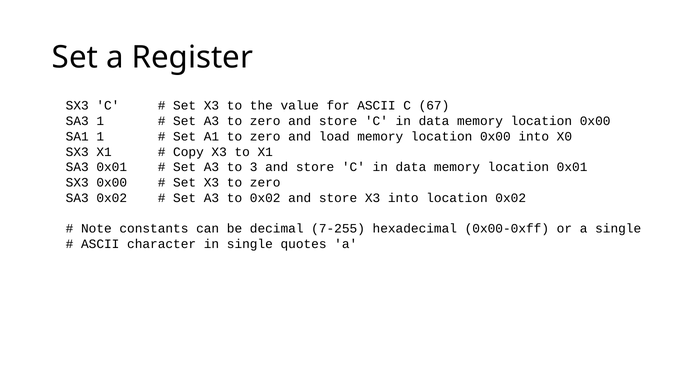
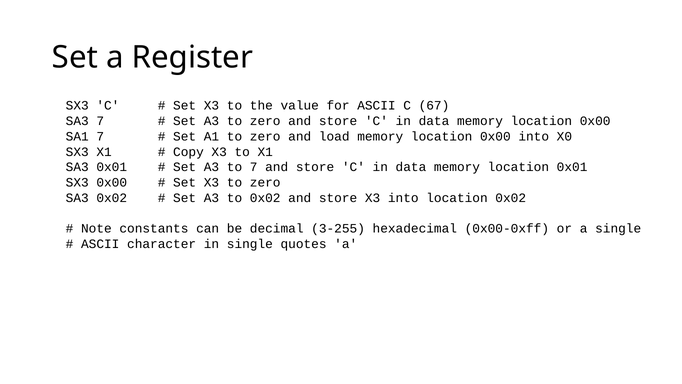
SA3 1: 1 -> 7
SA1 1: 1 -> 7
to 3: 3 -> 7
7-255: 7-255 -> 3-255
